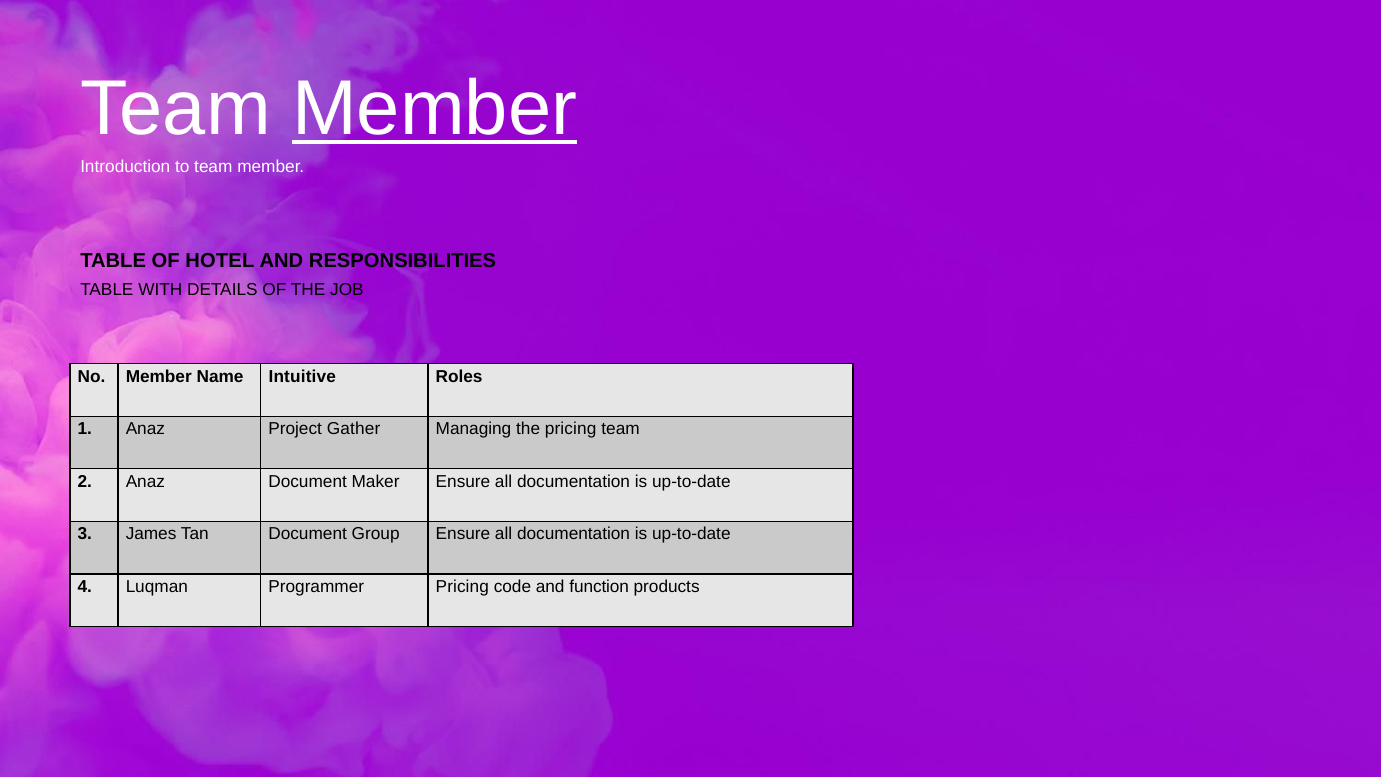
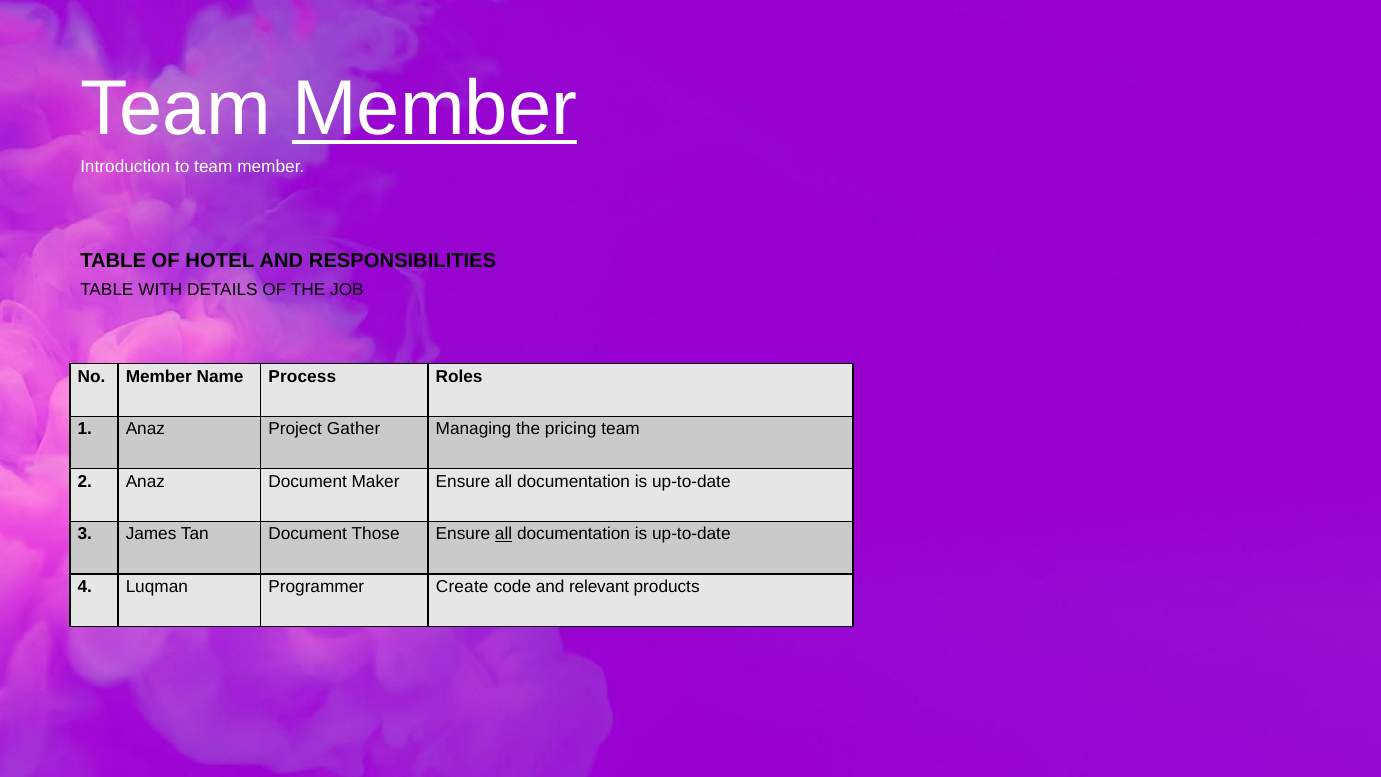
Intuitive: Intuitive -> Process
Group: Group -> Those
all at (504, 534) underline: none -> present
Programmer Pricing: Pricing -> Create
function: function -> relevant
